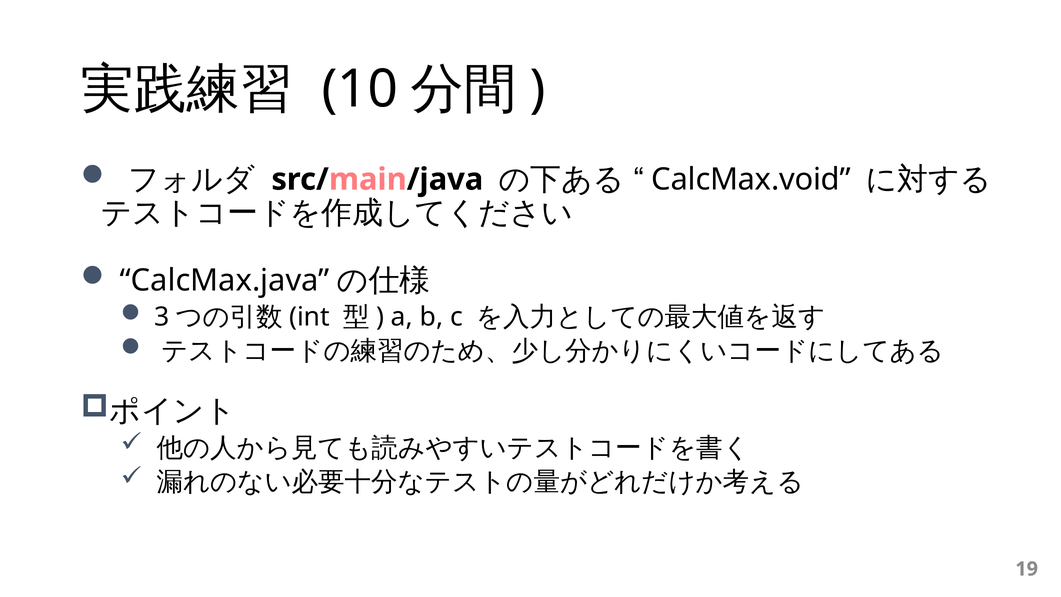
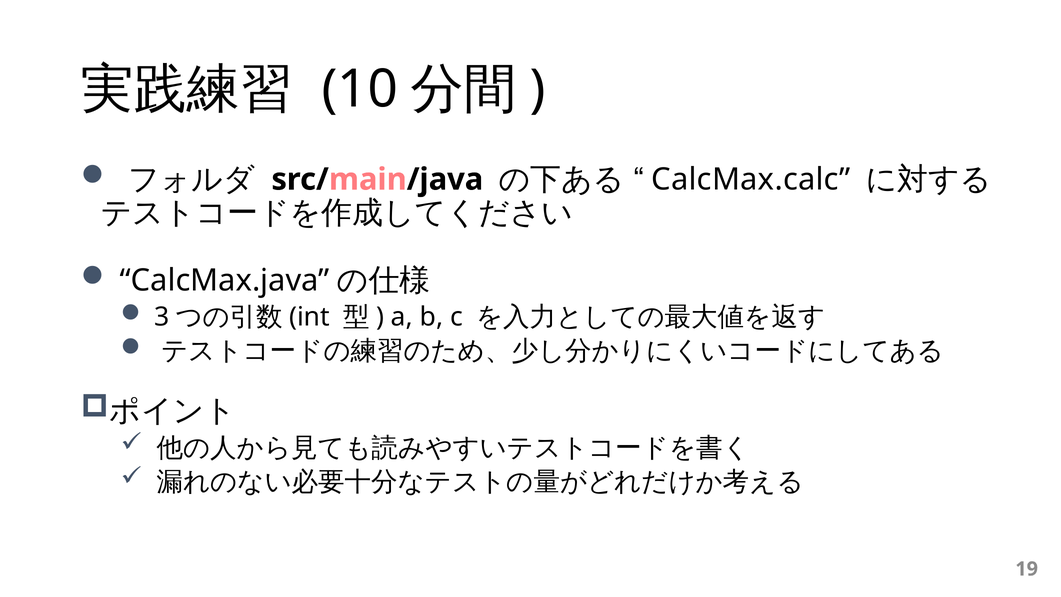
CalcMax.void: CalcMax.void -> CalcMax.calc
